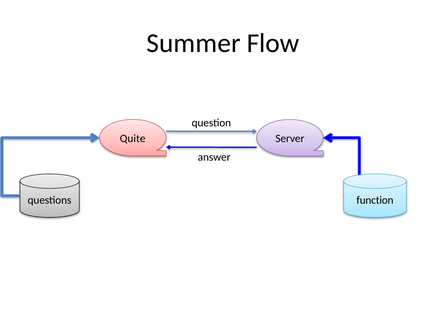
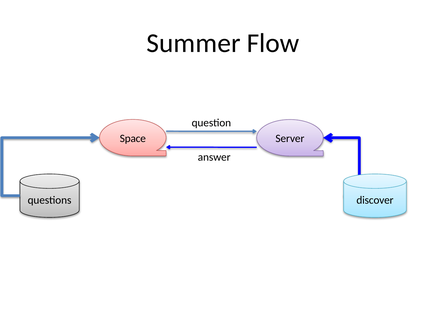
Quite: Quite -> Space
function: function -> discover
